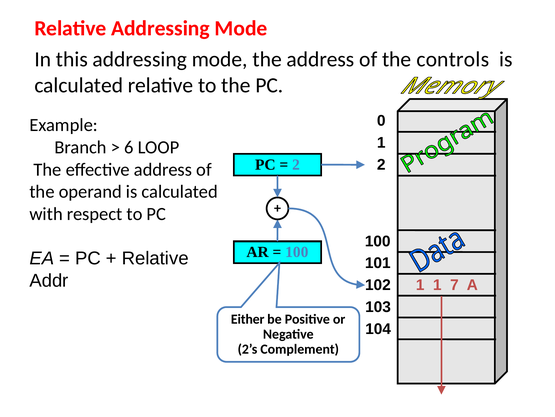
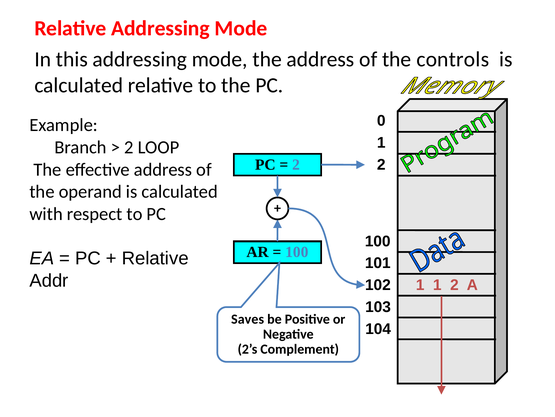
6 at (129, 147): 6 -> 2
1 1 7: 7 -> 2
Either: Either -> Saves
